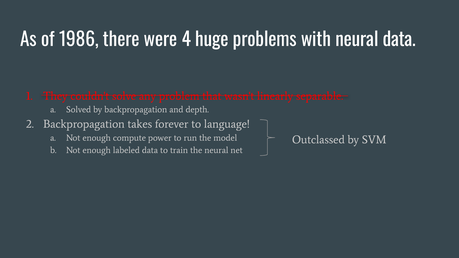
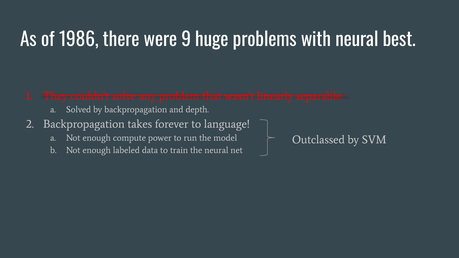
4: 4 -> 9
neural data: data -> best
